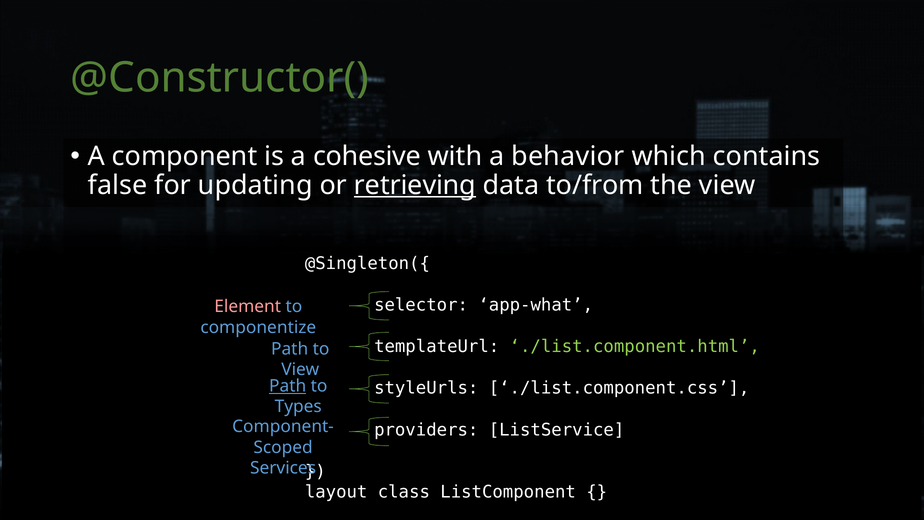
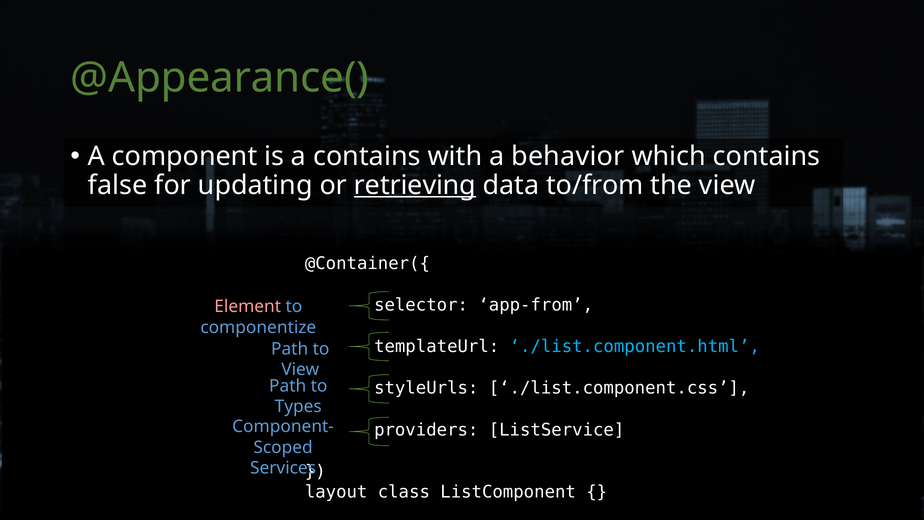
@Constructor(: @Constructor( -> @Appearance(
a cohesive: cohesive -> contains
@Singleton({: @Singleton({ -> @Container({
app-what: app-what -> app-from
./list.component.html colour: light green -> light blue
Path at (288, 386) underline: present -> none
